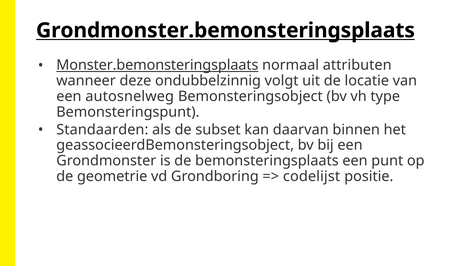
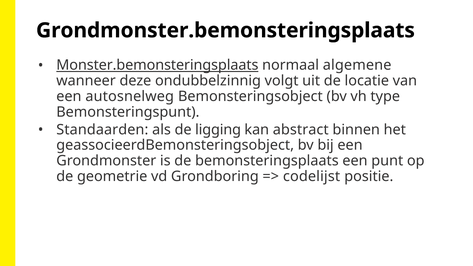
Grondmonster.bemonsteringsplaats underline: present -> none
attributen: attributen -> algemene
subset: subset -> ligging
daarvan: daarvan -> abstract
